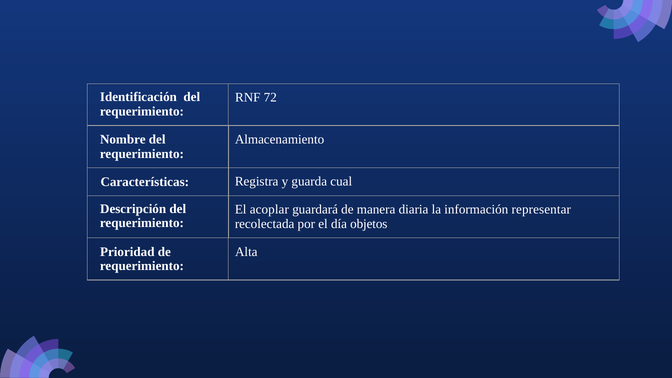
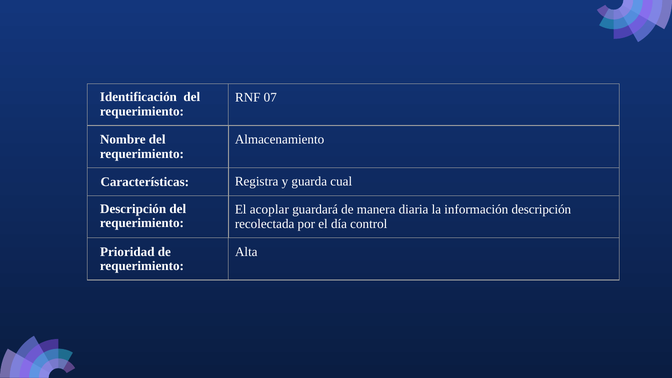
72: 72 -> 07
información representar: representar -> descripción
objetos: objetos -> control
